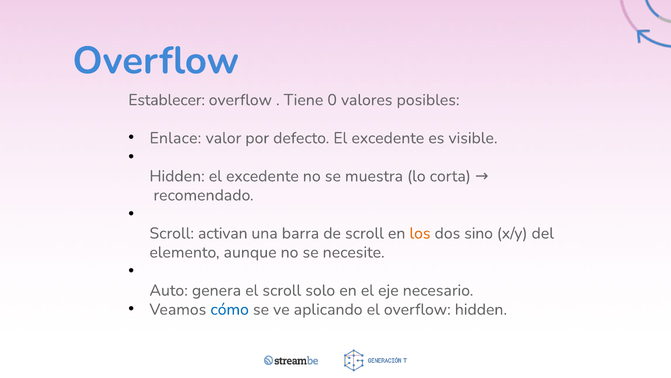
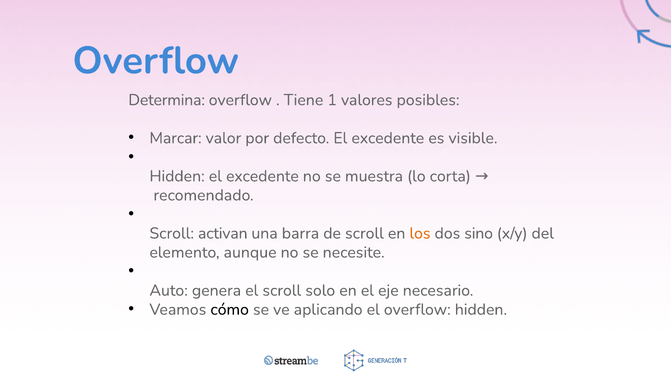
Establecer: Establecer -> Determina
0: 0 -> 1
Enlace: Enlace -> Marcar
cómo colour: blue -> black
